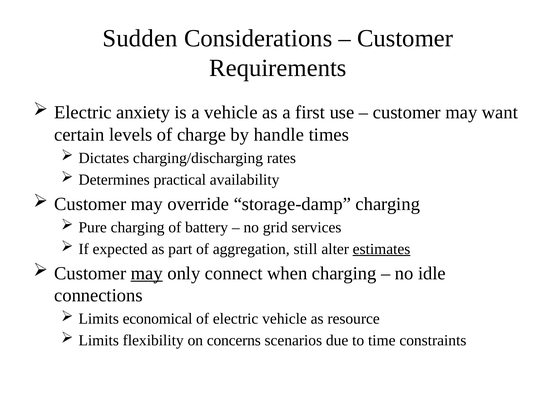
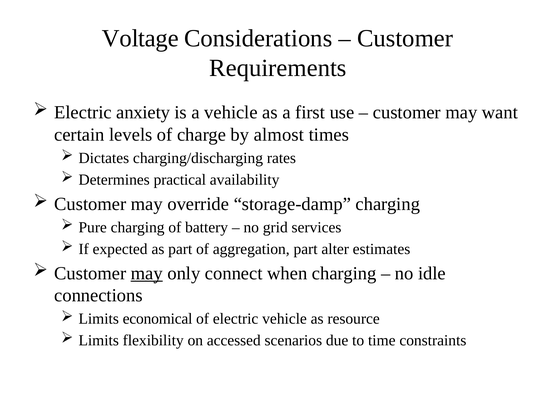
Sudden: Sudden -> Voltage
handle: handle -> almost
aggregation still: still -> part
estimates underline: present -> none
concerns: concerns -> accessed
